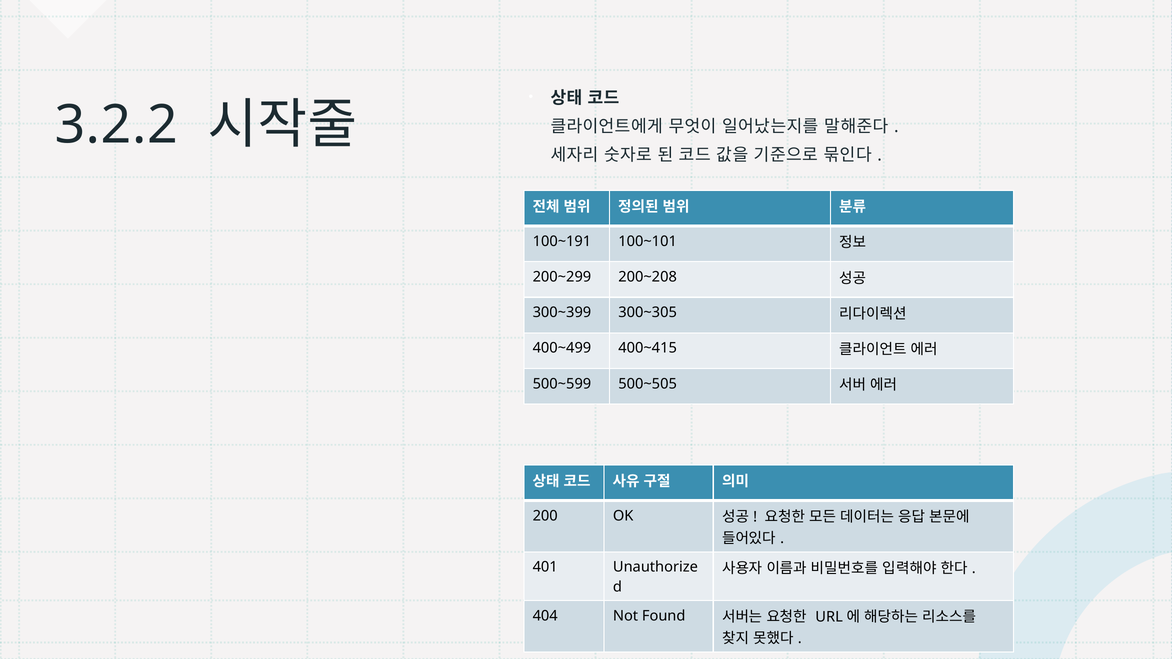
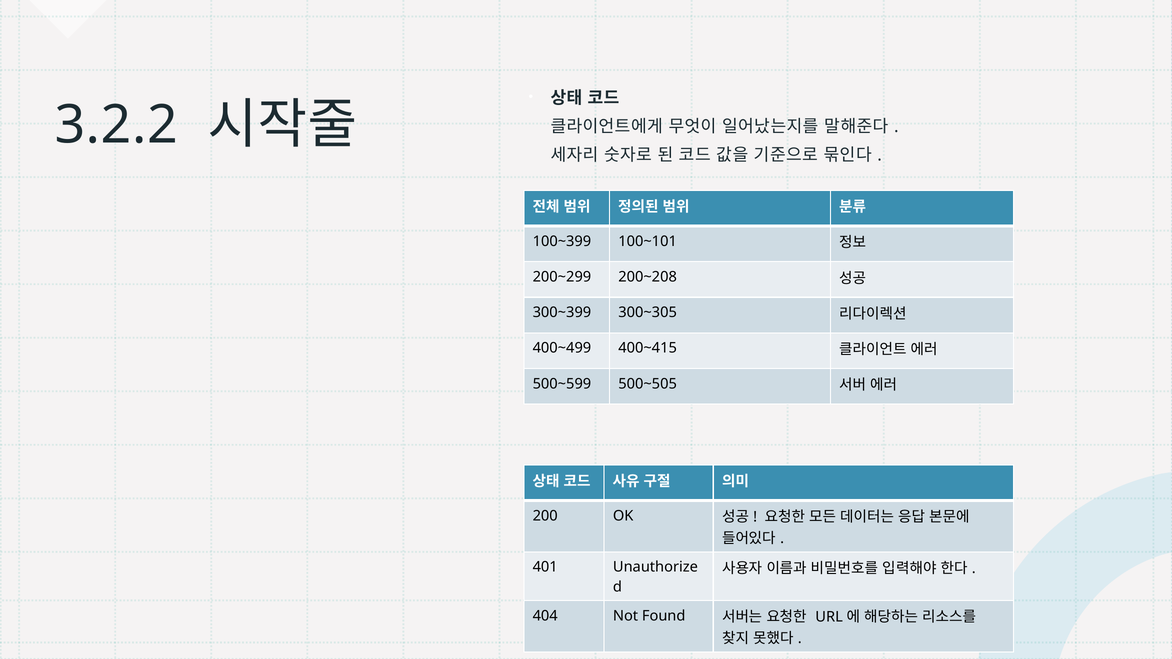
100~191: 100~191 -> 100~399
